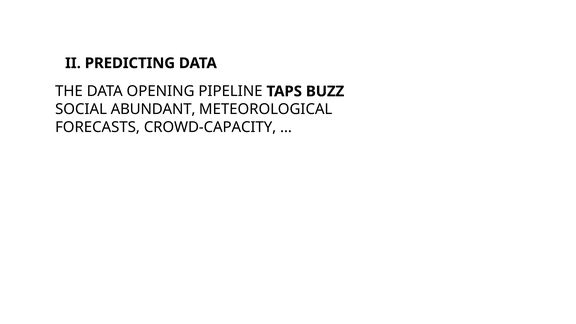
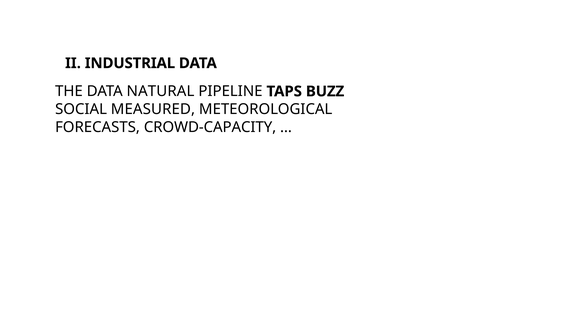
PREDICTING: PREDICTING -> INDUSTRIAL
OPENING: OPENING -> NATURAL
ABUNDANT: ABUNDANT -> MEASURED
